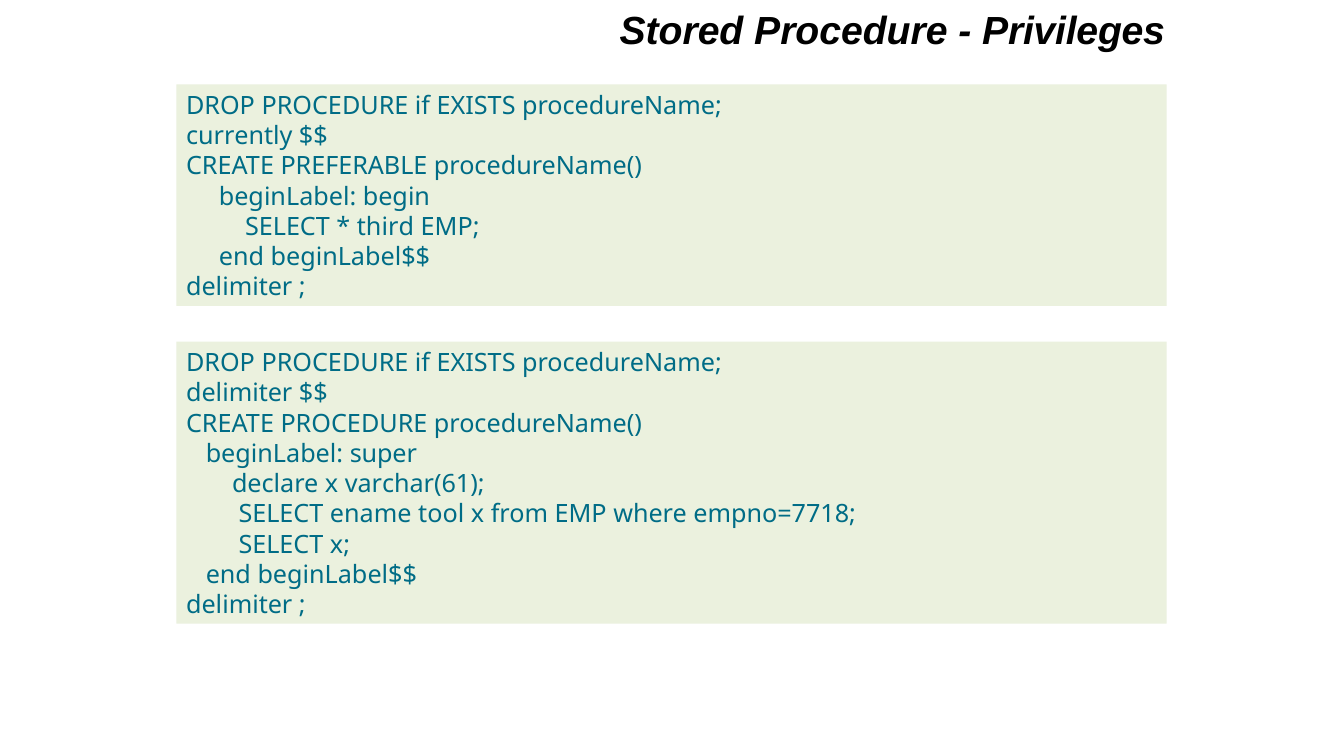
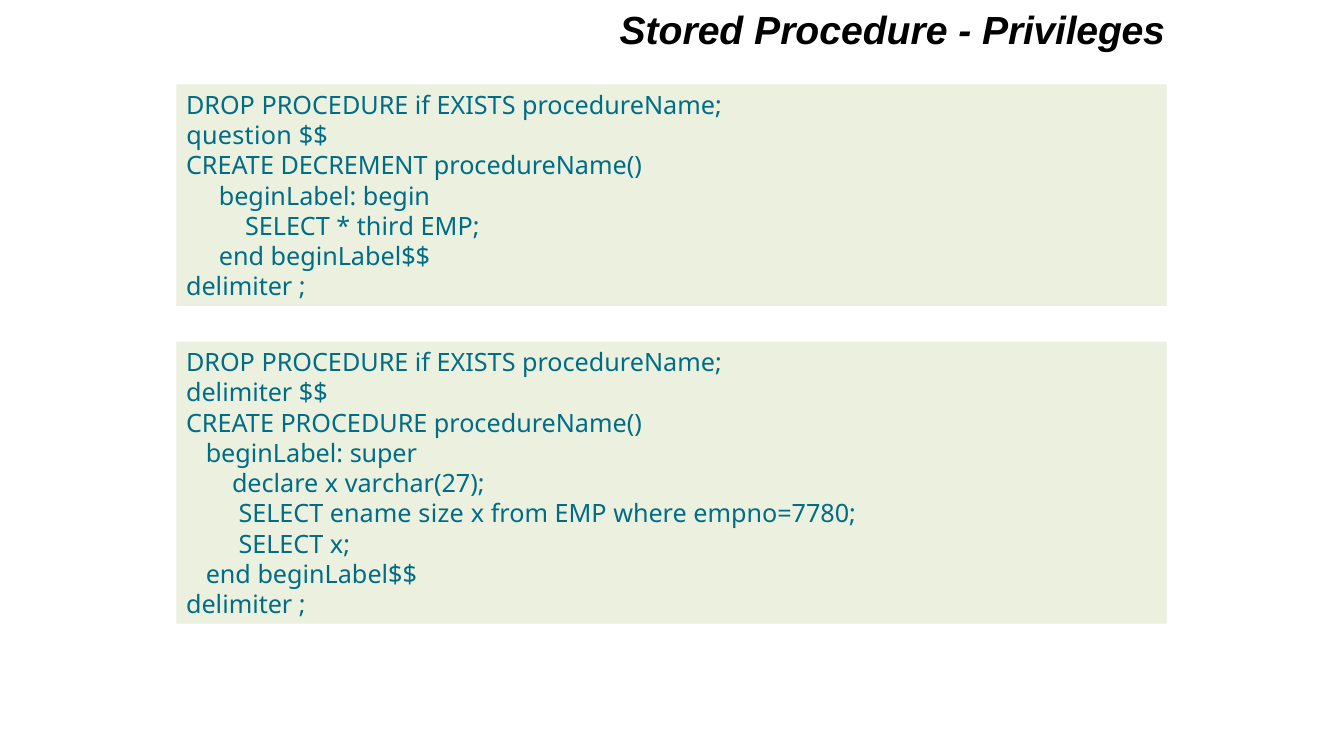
currently: currently -> question
PREFERABLE: PREFERABLE -> DECREMENT
varchar(61: varchar(61 -> varchar(27
tool: tool -> size
empno=7718: empno=7718 -> empno=7780
